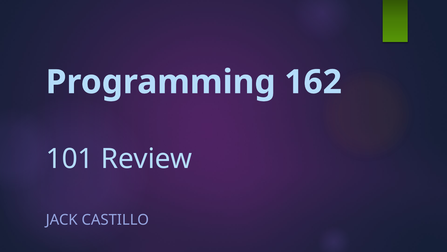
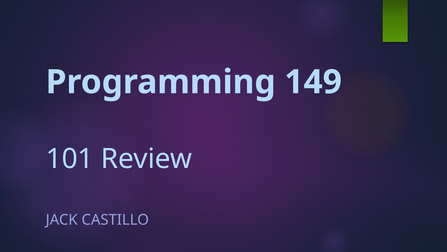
162: 162 -> 149
